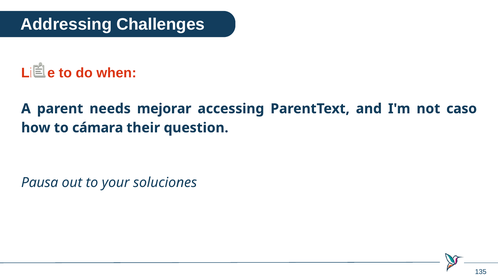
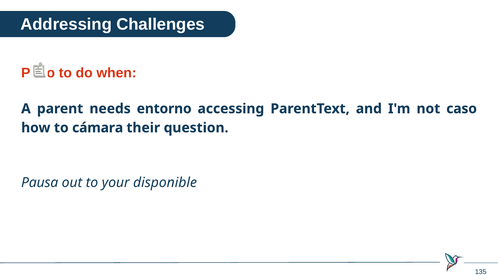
Libre: Libre -> Poco
mejorar: mejorar -> entorno
soluciones: soluciones -> disponible
